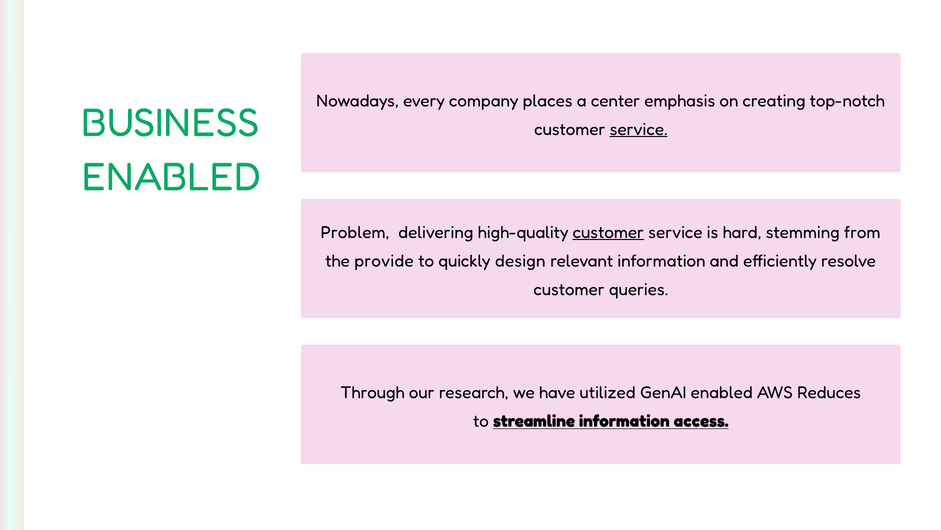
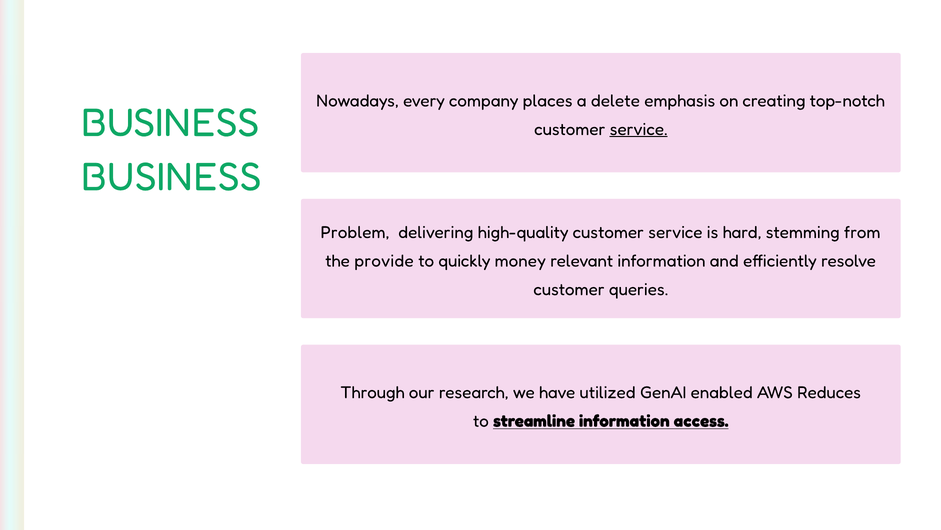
center: center -> delete
ENABLED at (171, 177): ENABLED -> BUSINESS
customer at (608, 232) underline: present -> none
design: design -> money
